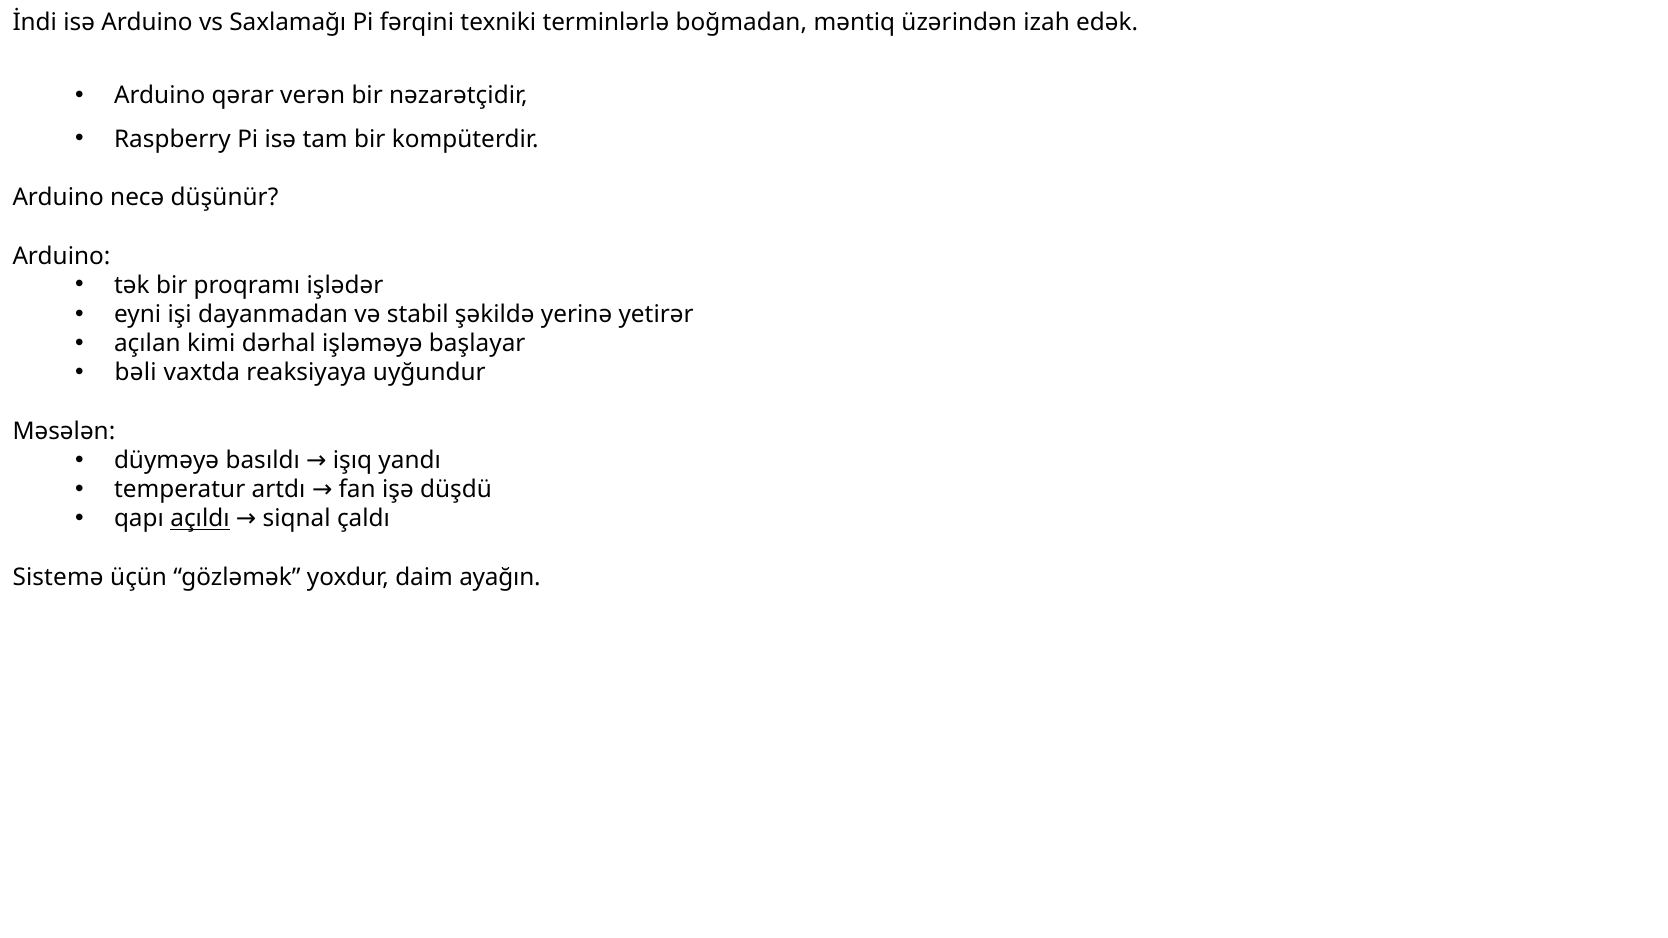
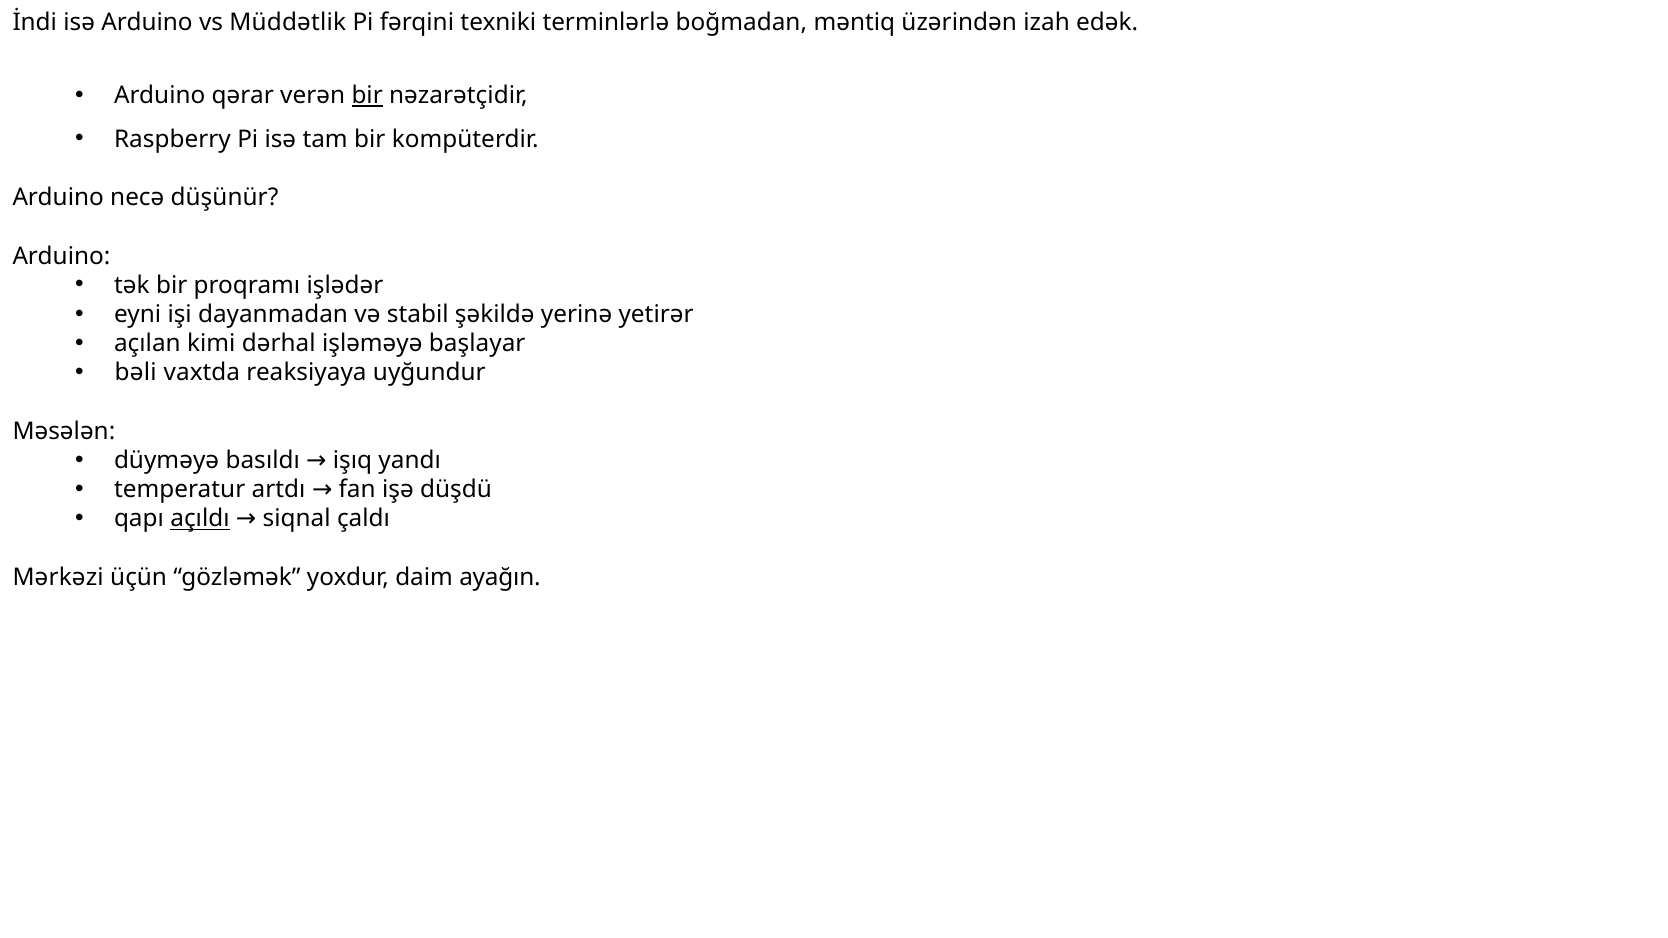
Saxlamağı: Saxlamağı -> Müddətlik
bir at (367, 95) underline: none -> present
Sistemə: Sistemə -> Mərkəzi
